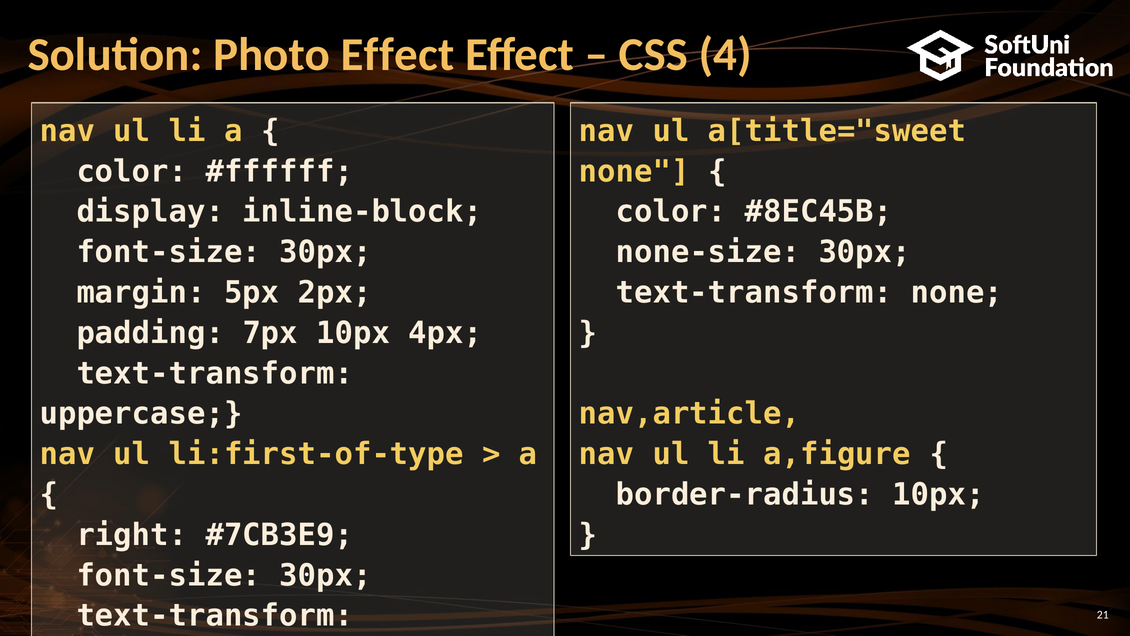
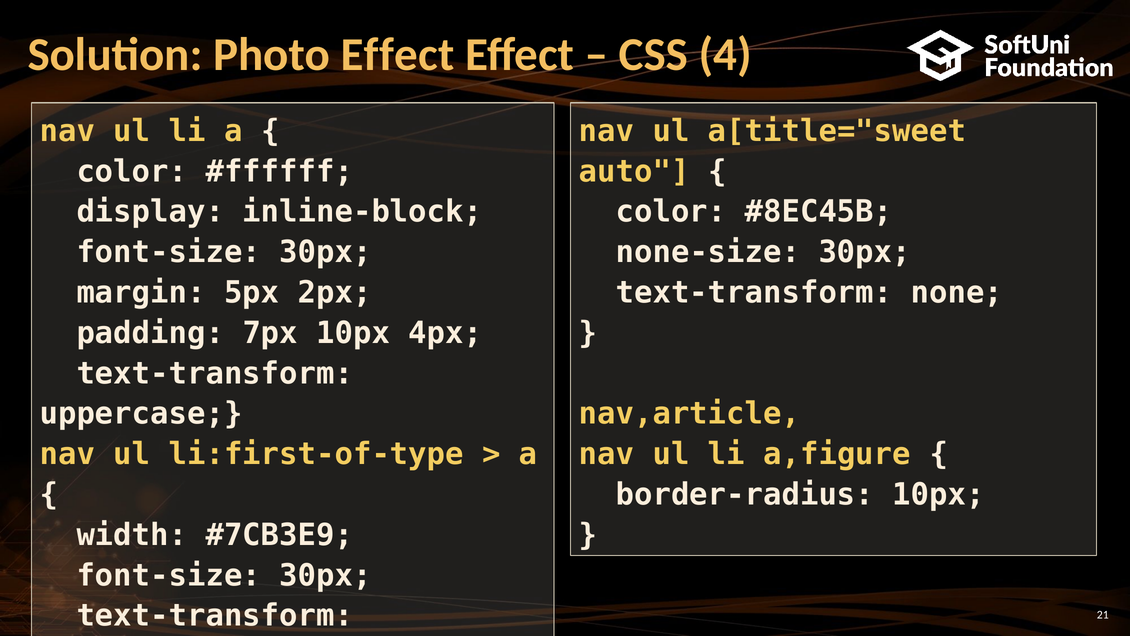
none at (634, 171): none -> auto
right: right -> width
